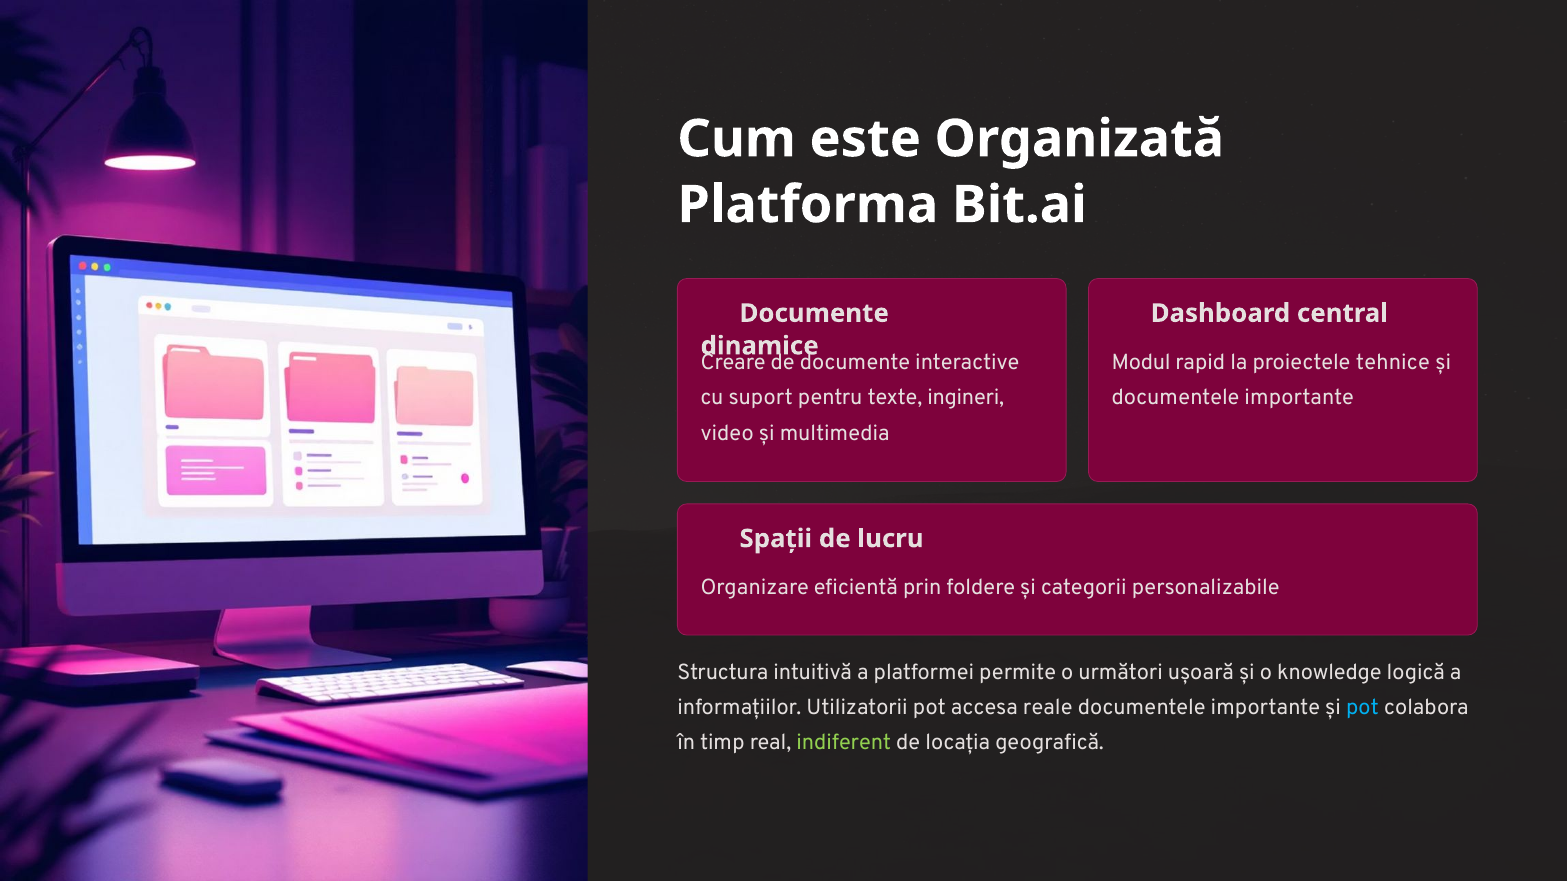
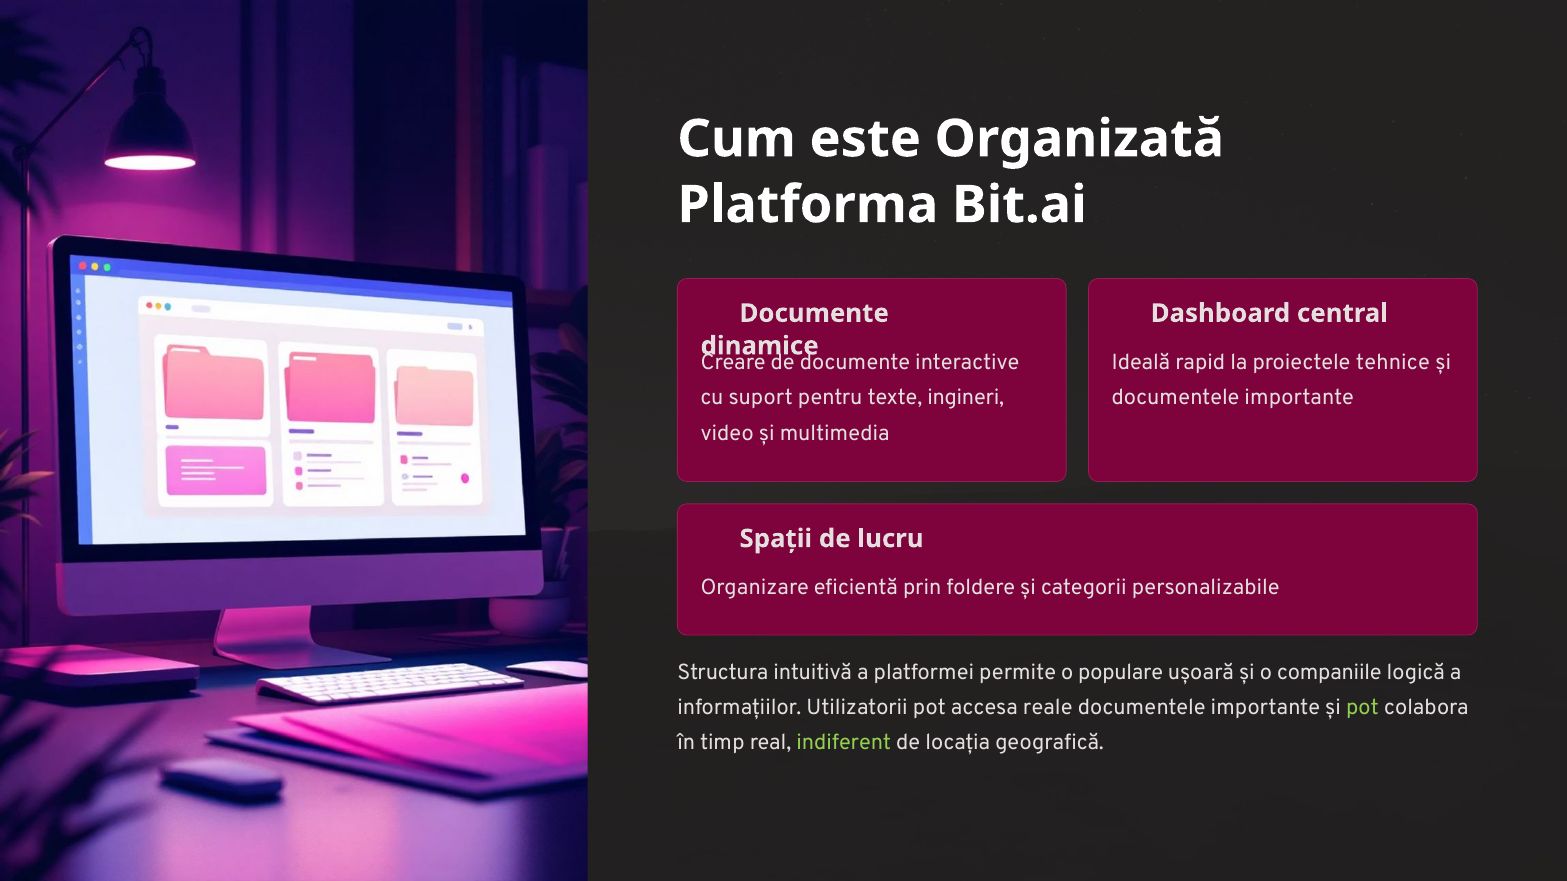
Modul: Modul -> Ideală
următori: următori -> populare
knowledge: knowledge -> companiile
pot at (1362, 708) colour: light blue -> light green
